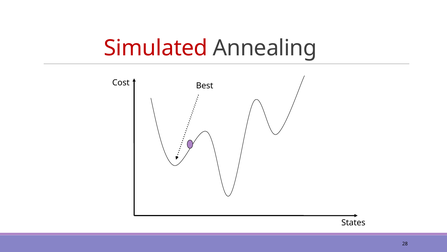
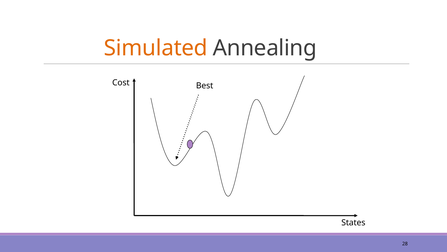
Simulated colour: red -> orange
